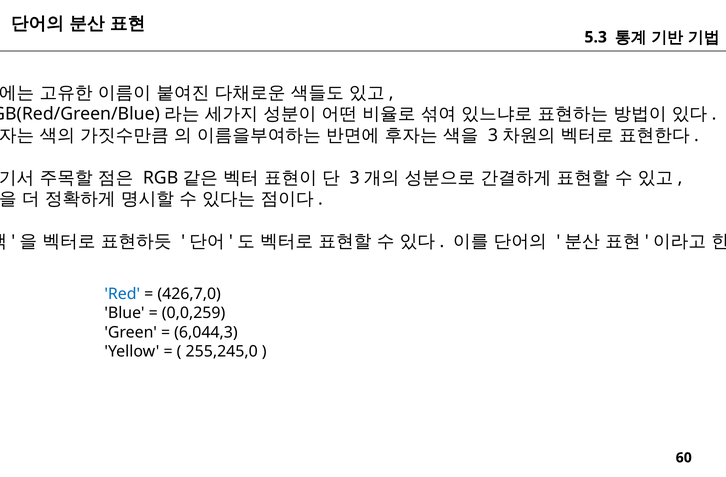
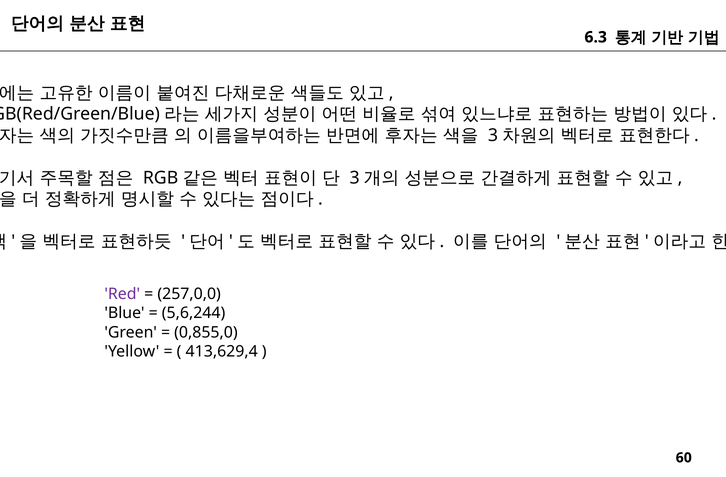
5.3: 5.3 -> 6.3
Red colour: blue -> purple
426,7,0: 426,7,0 -> 257,0,0
0,0,259: 0,0,259 -> 5,6,244
6,044,3: 6,044,3 -> 0,855,0
255,245,0: 255,245,0 -> 413,629,4
